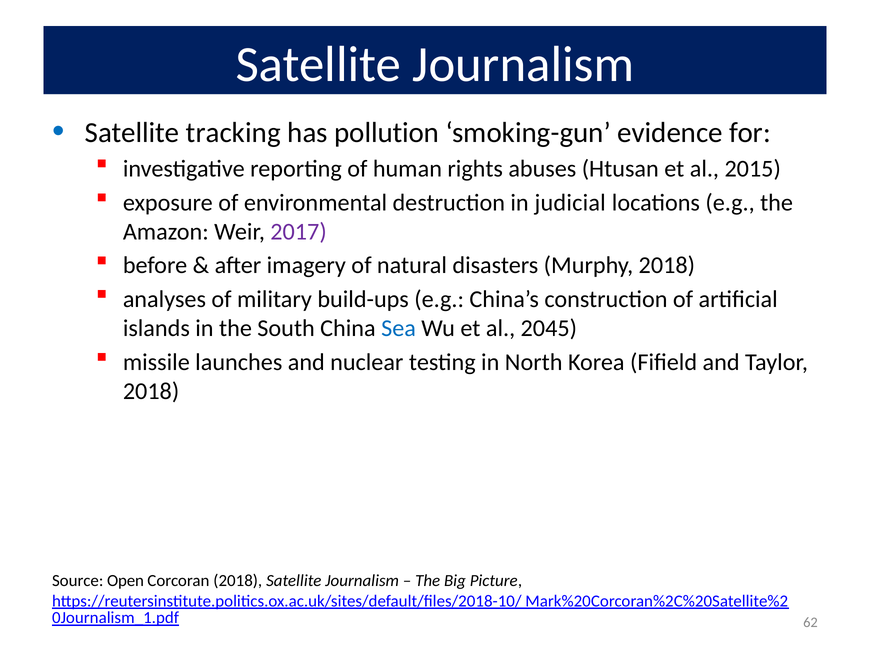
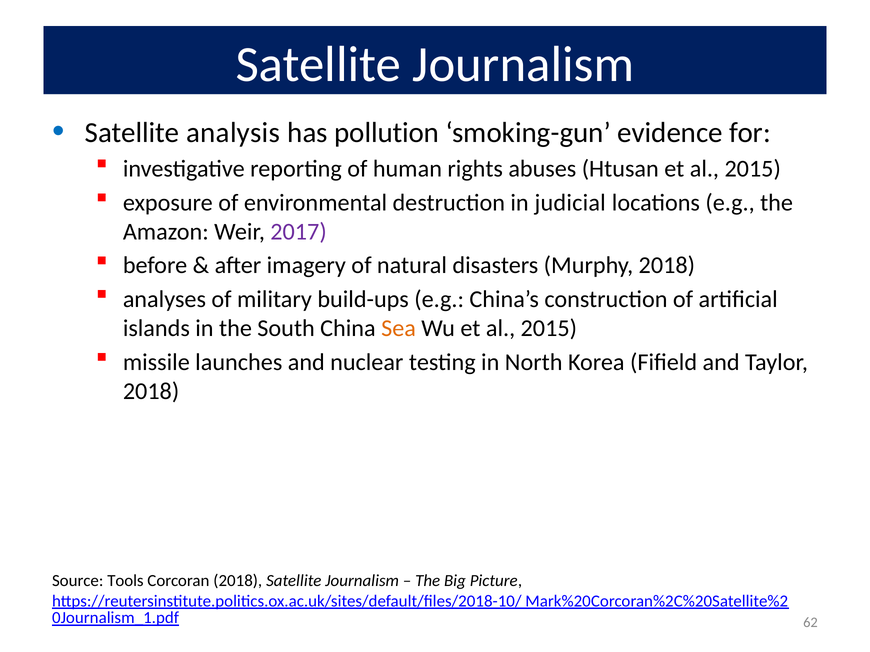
tracking: tracking -> analysis
Sea colour: blue -> orange
Wu et al 2045: 2045 -> 2015
Open: Open -> Tools
